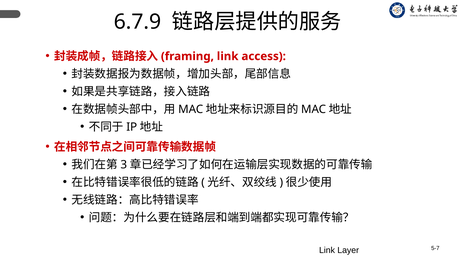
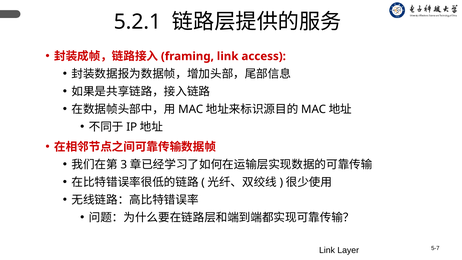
6.7.9: 6.7.9 -> 5.2.1
